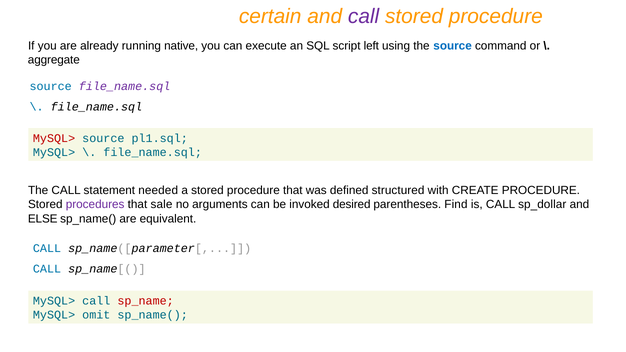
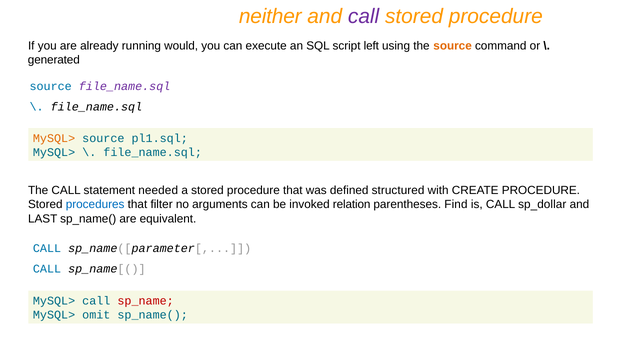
certain: certain -> neither
native: native -> would
source at (453, 46) colour: blue -> orange
aggregate: aggregate -> generated
MySQL> at (54, 138) colour: red -> orange
procedures colour: purple -> blue
sale: sale -> filter
desired: desired -> relation
ELSE: ELSE -> LAST
